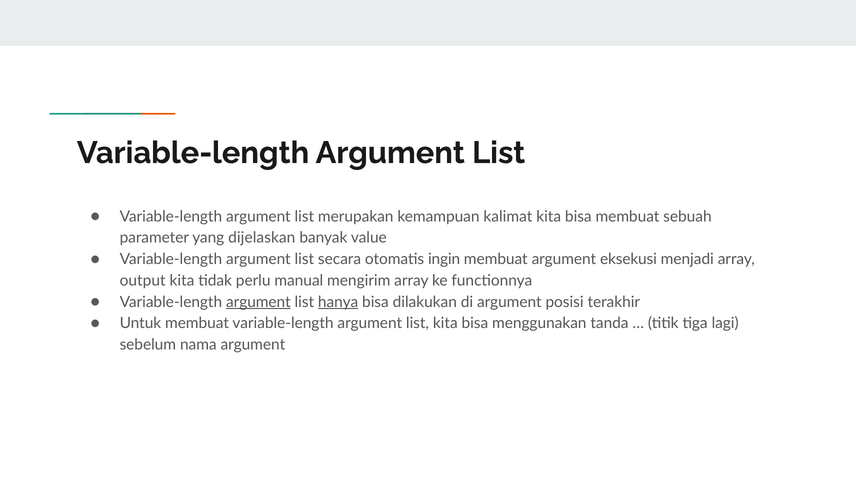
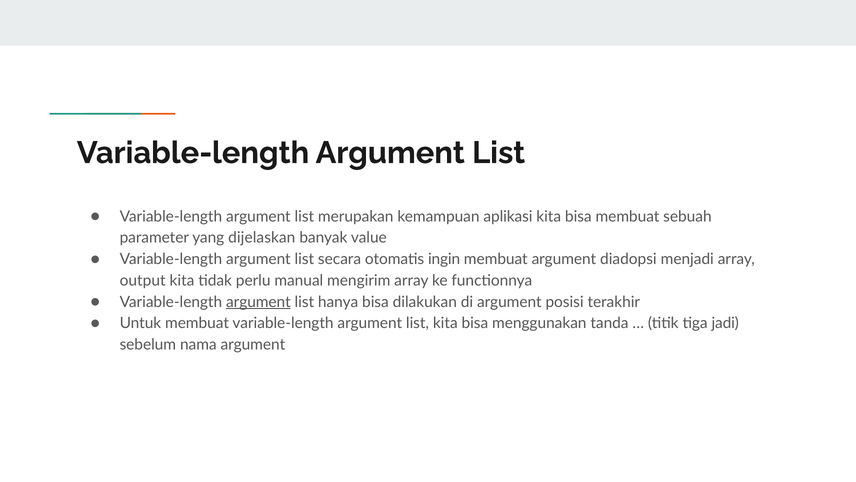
kalimat: kalimat -> aplikasi
eksekusi: eksekusi -> diadopsi
hanya underline: present -> none
lagi: lagi -> jadi
